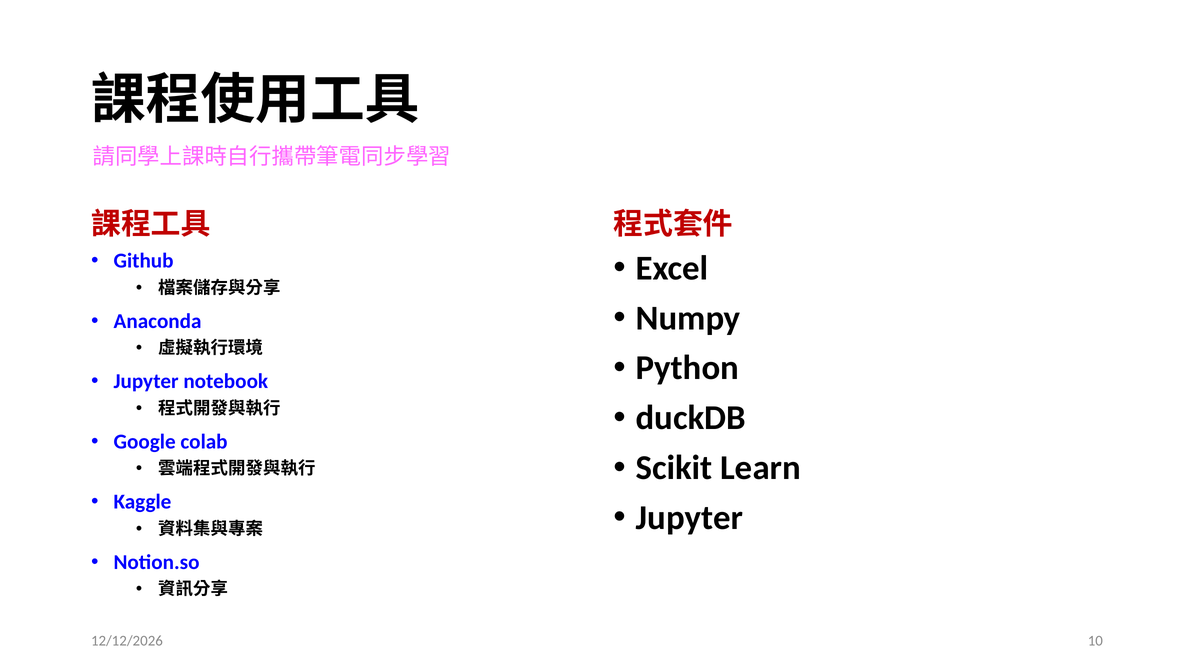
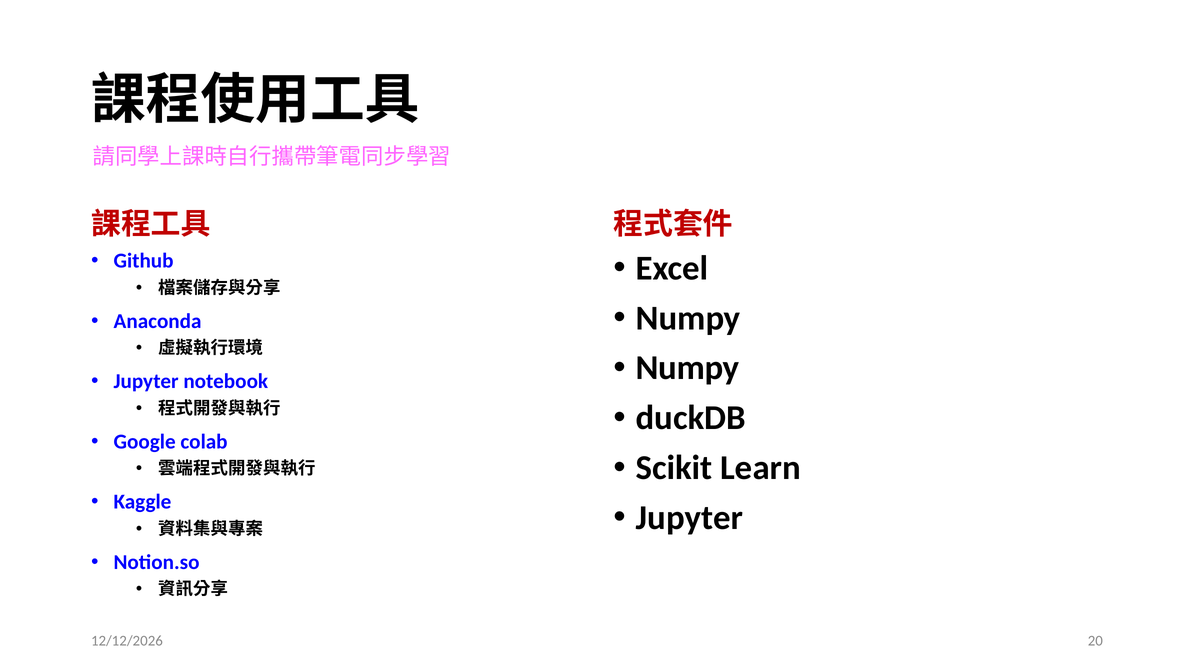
Python at (687, 368): Python -> Numpy
10: 10 -> 20
